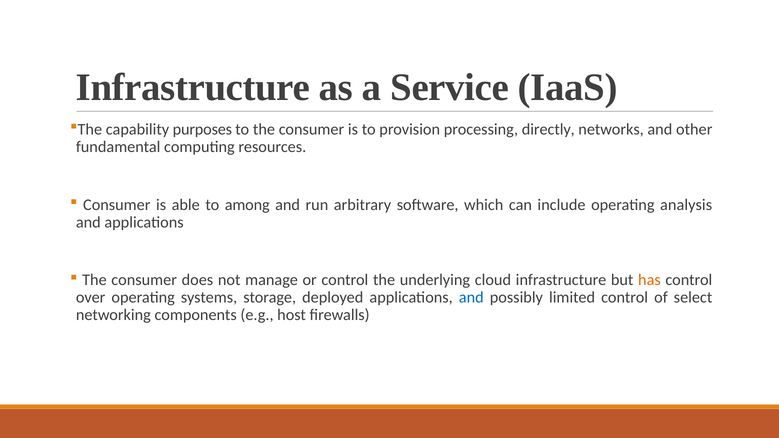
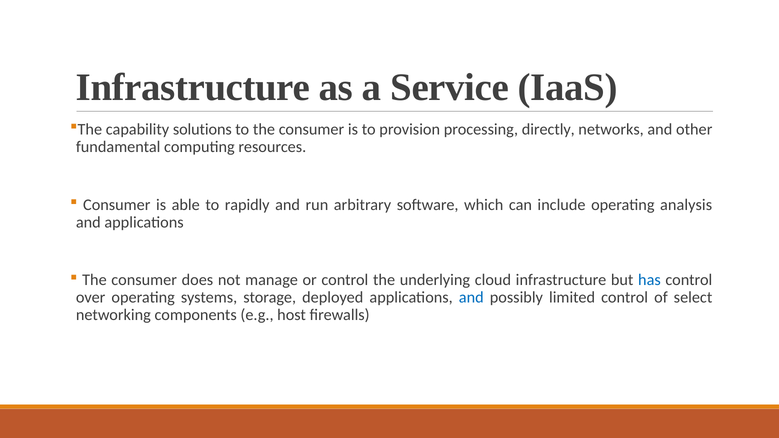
purposes: purposes -> solutions
among: among -> rapidly
has colour: orange -> blue
